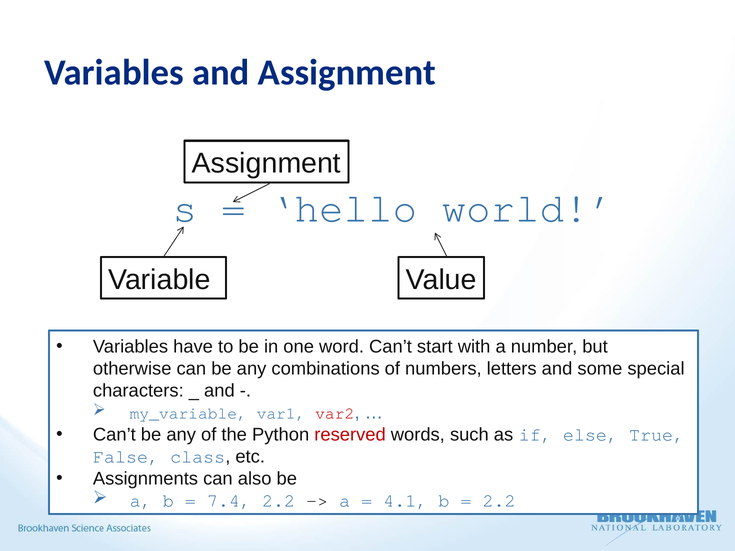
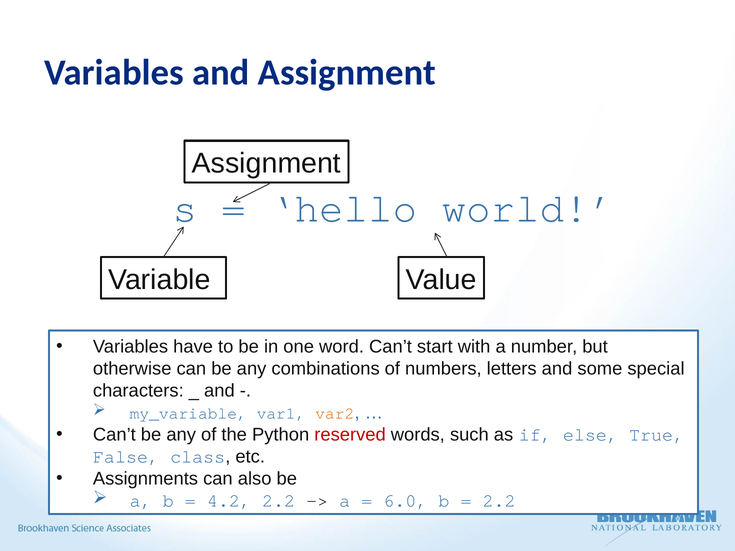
var2 colour: red -> orange
7.4: 7.4 -> 4.2
4.1: 4.1 -> 6.0
